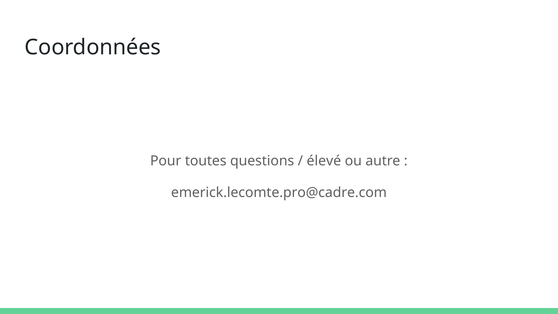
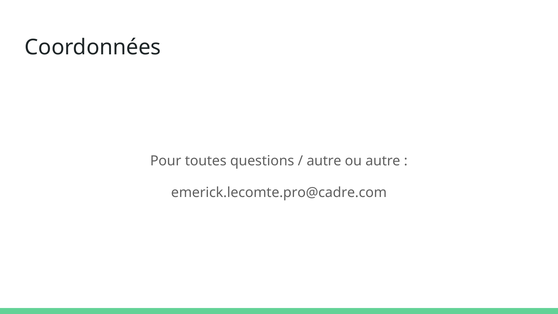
élevé at (324, 161): élevé -> autre
